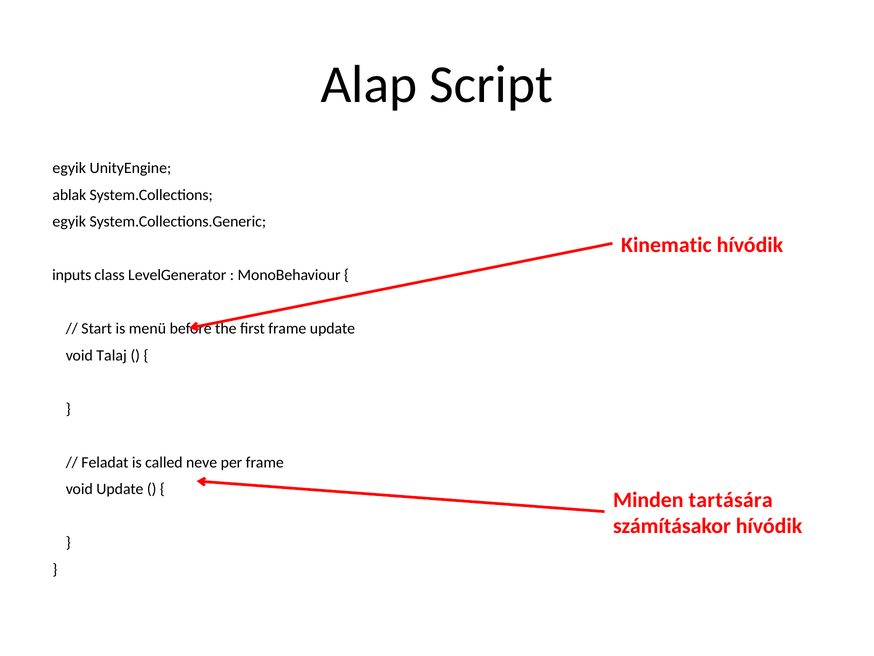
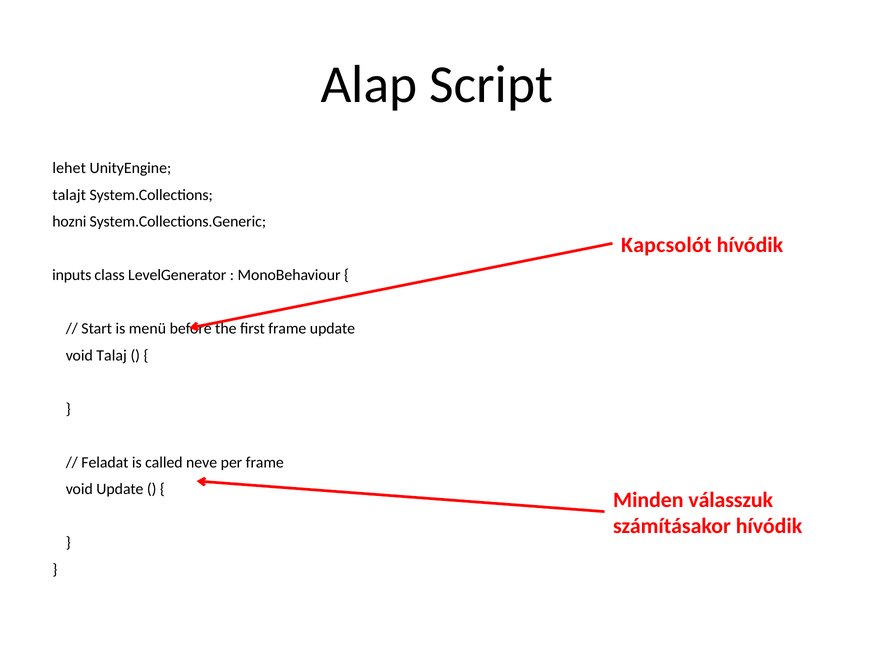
egyik at (69, 168): egyik -> lehet
ablak: ablak -> talajt
egyik at (69, 221): egyik -> hozni
Kinematic: Kinematic -> Kapcsolót
tartására: tartására -> válasszuk
